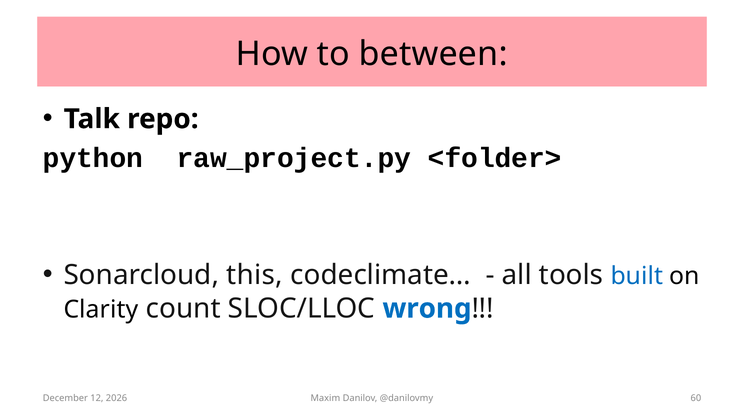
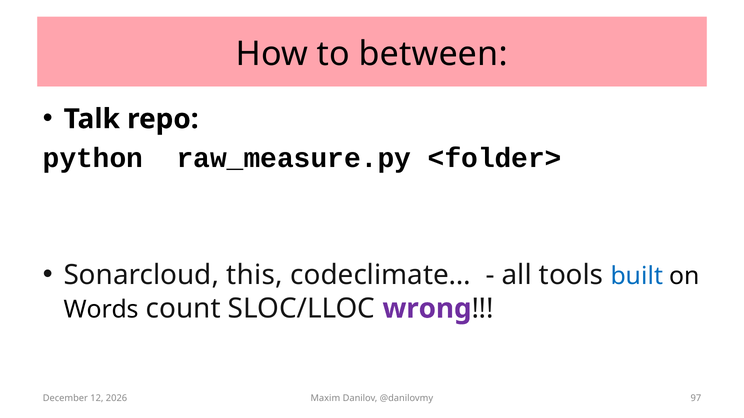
raw_project.py: raw_project.py -> raw_measure.py
Clarity: Clarity -> Words
wrong colour: blue -> purple
60: 60 -> 97
